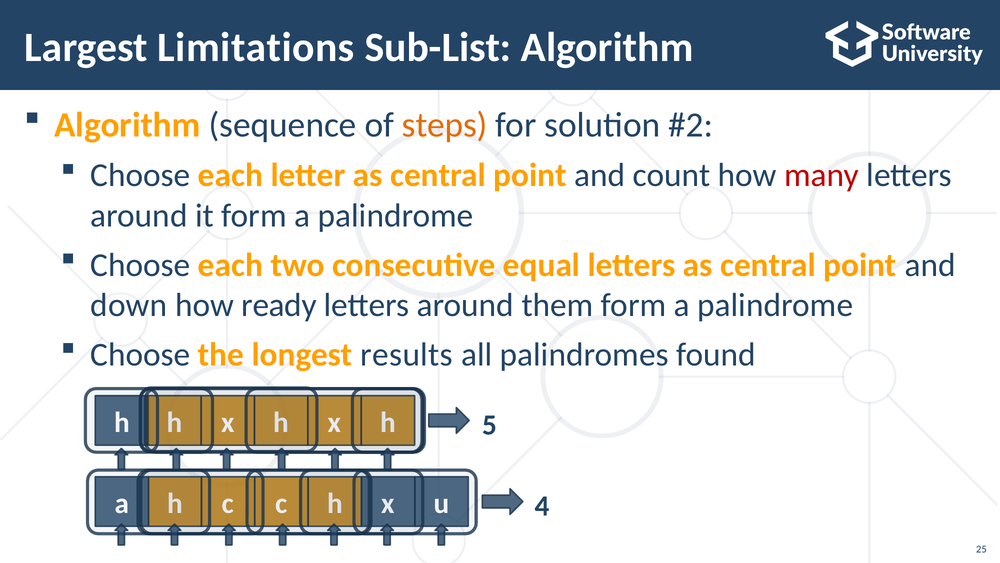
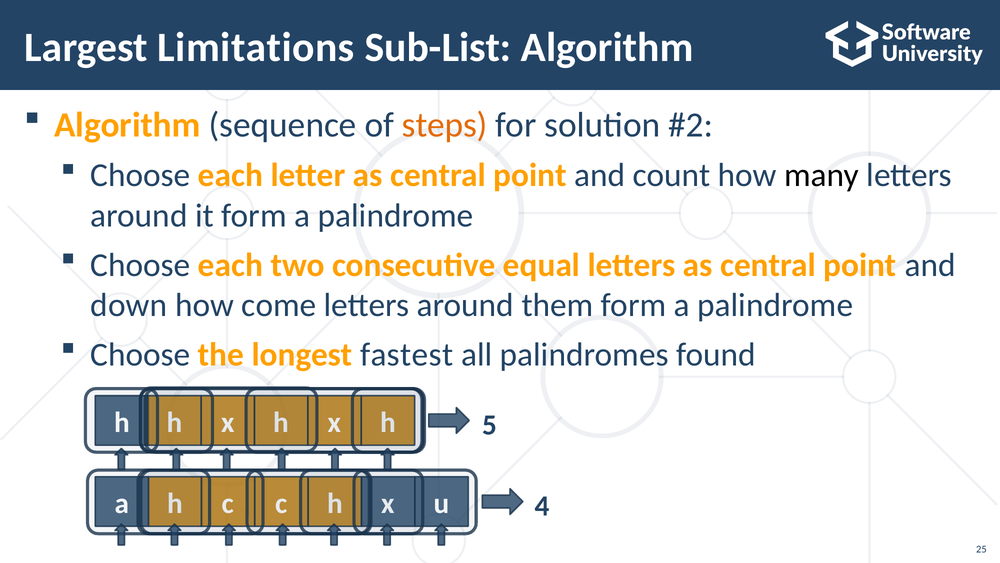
many colour: red -> black
ready: ready -> come
results: results -> fastest
